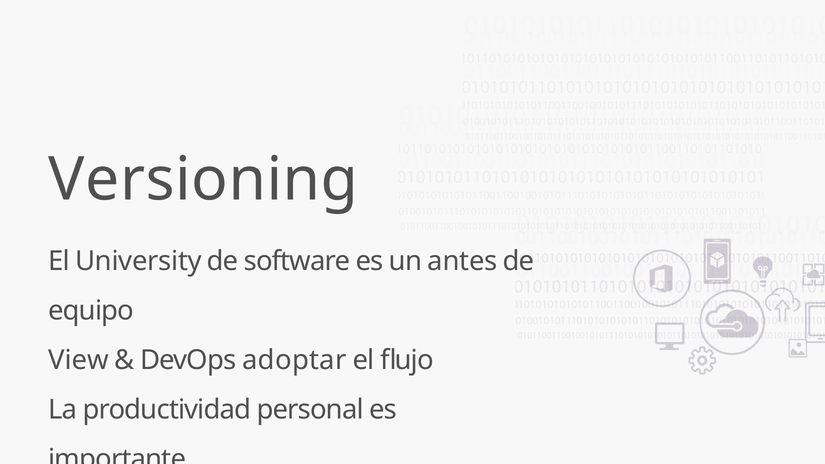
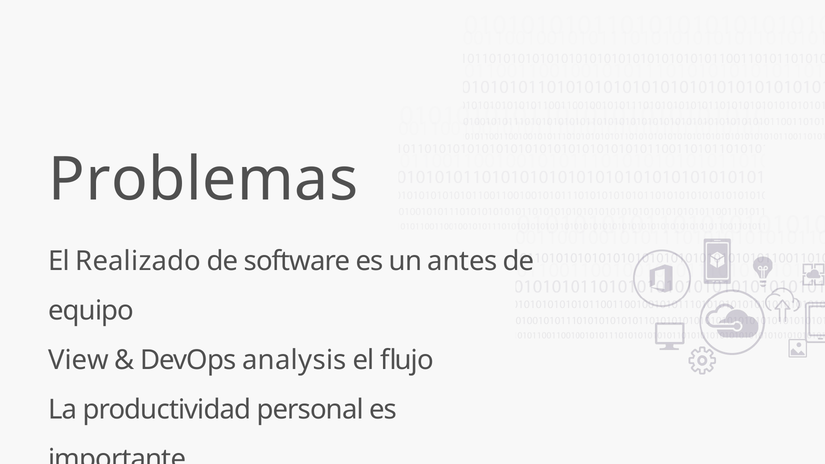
Versioning: Versioning -> Problemas
University: University -> Realizado
adoptar: adoptar -> analysis
